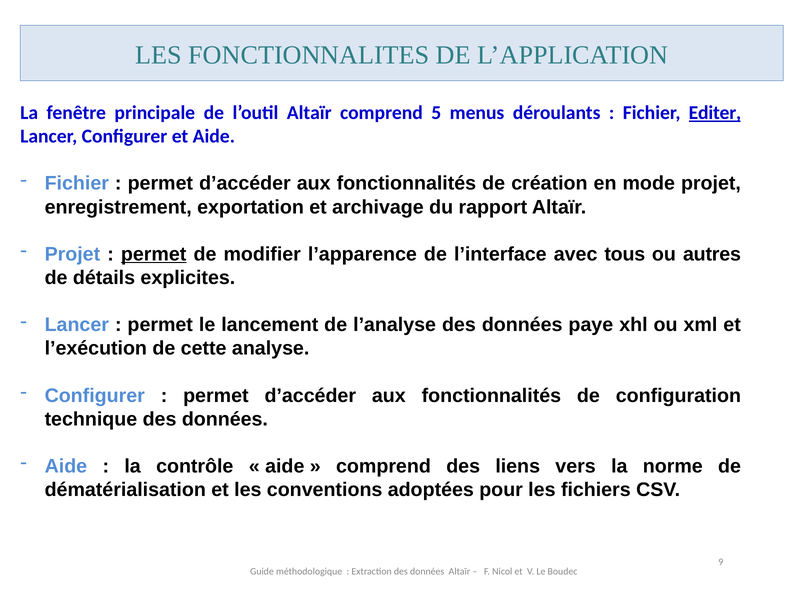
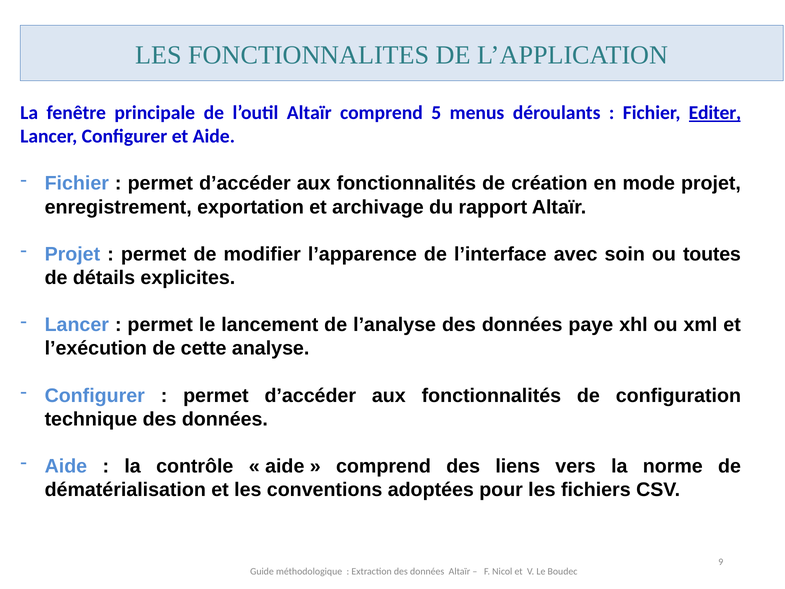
permet at (154, 254) underline: present -> none
tous: tous -> soin
autres: autres -> toutes
